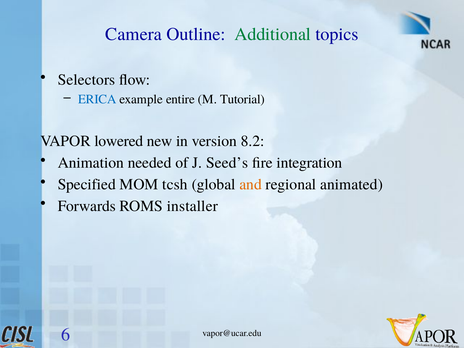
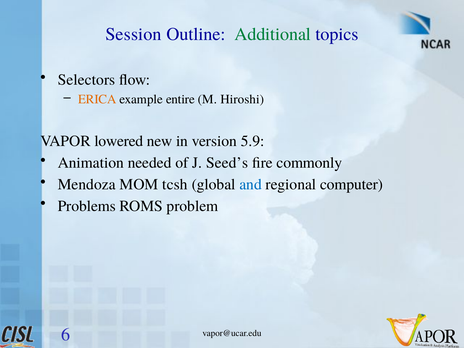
Camera: Camera -> Session
ERICA colour: blue -> orange
Tutorial: Tutorial -> Hiroshi
8.2: 8.2 -> 5.9
integration: integration -> commonly
Specified: Specified -> Mendoza
and colour: orange -> blue
animated: animated -> computer
Forwards: Forwards -> Problems
installer: installer -> problem
